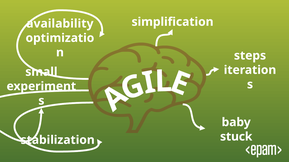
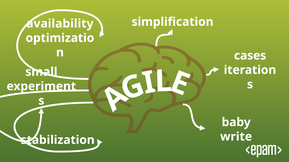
steps: steps -> cases
stuck: stuck -> write
